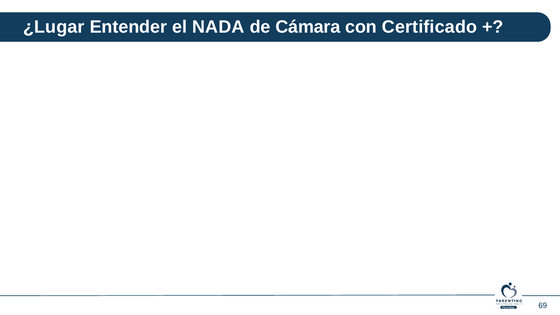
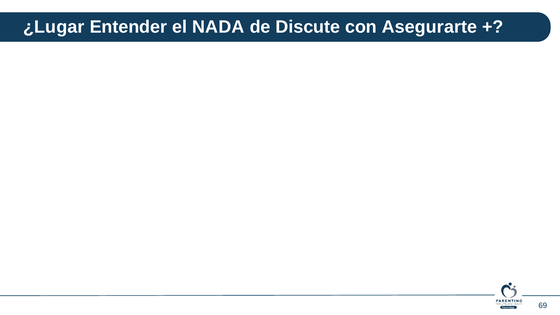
Cámara: Cámara -> Discute
Certificado: Certificado -> Asegurarte
